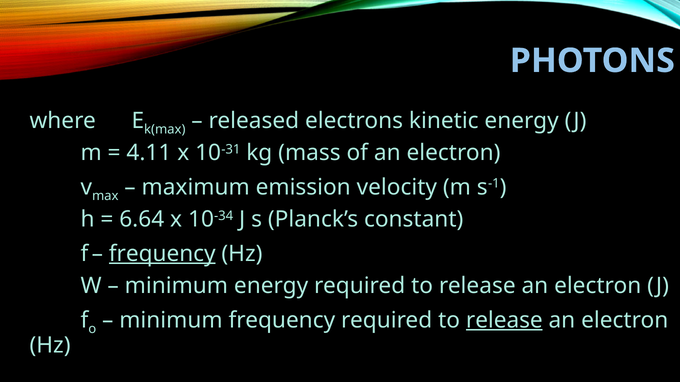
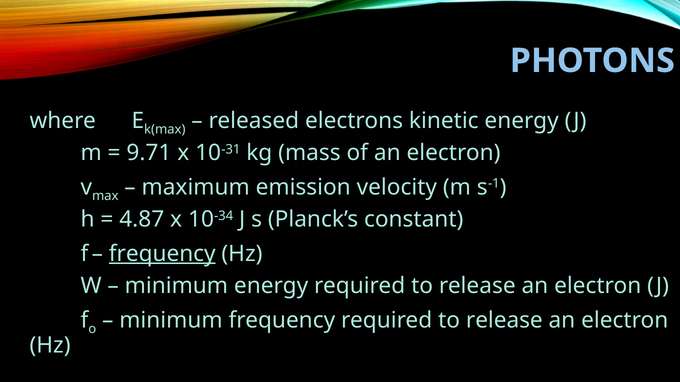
4.11: 4.11 -> 9.71
6.64: 6.64 -> 4.87
release at (504, 321) underline: present -> none
